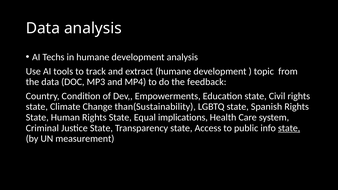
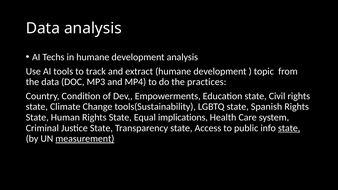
feedback: feedback -> practices
than(Sustainability: than(Sustainability -> tools(Sustainability
measurement underline: none -> present
